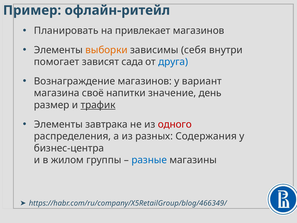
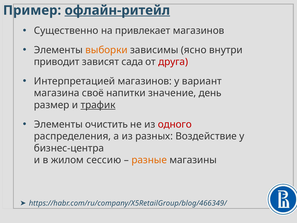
офлайн-ритейл underline: none -> present
Планировать: Планировать -> Существенно
себя: себя -> ясно
помогает: помогает -> приводит
друга colour: blue -> red
Вознаграждение: Вознаграждение -> Интерпретацией
завтрака: завтрака -> очистить
Содержания: Содержания -> Воздействие
группы: группы -> сессию
разные colour: blue -> orange
